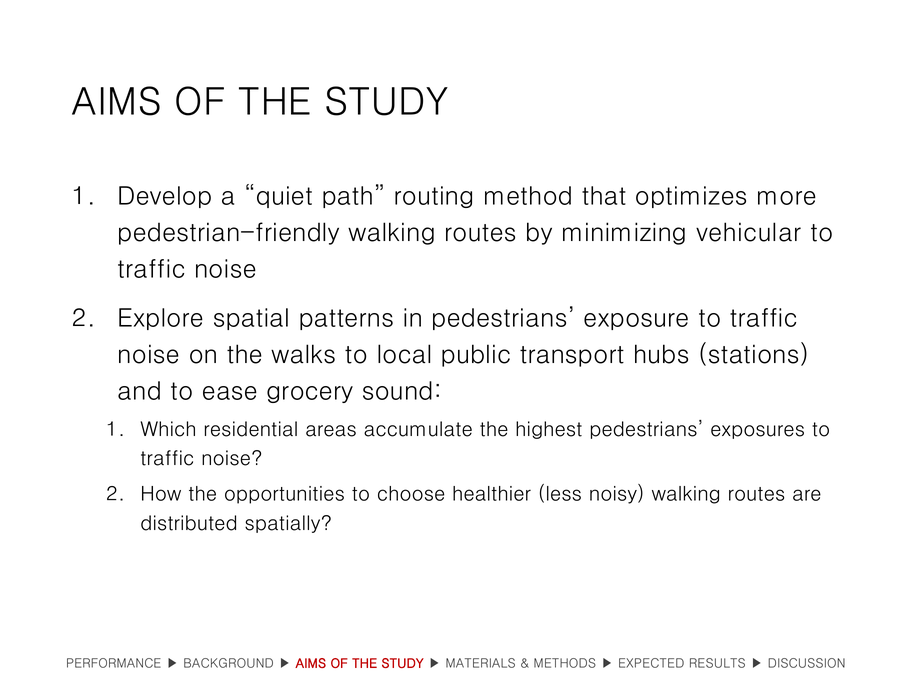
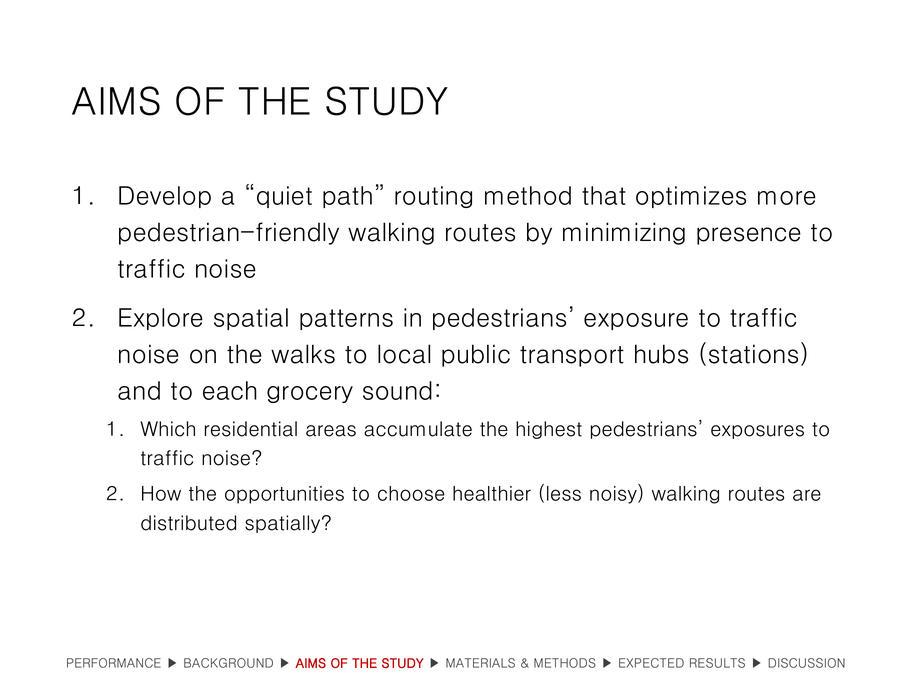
vehicular: vehicular -> presence
ease: ease -> each
